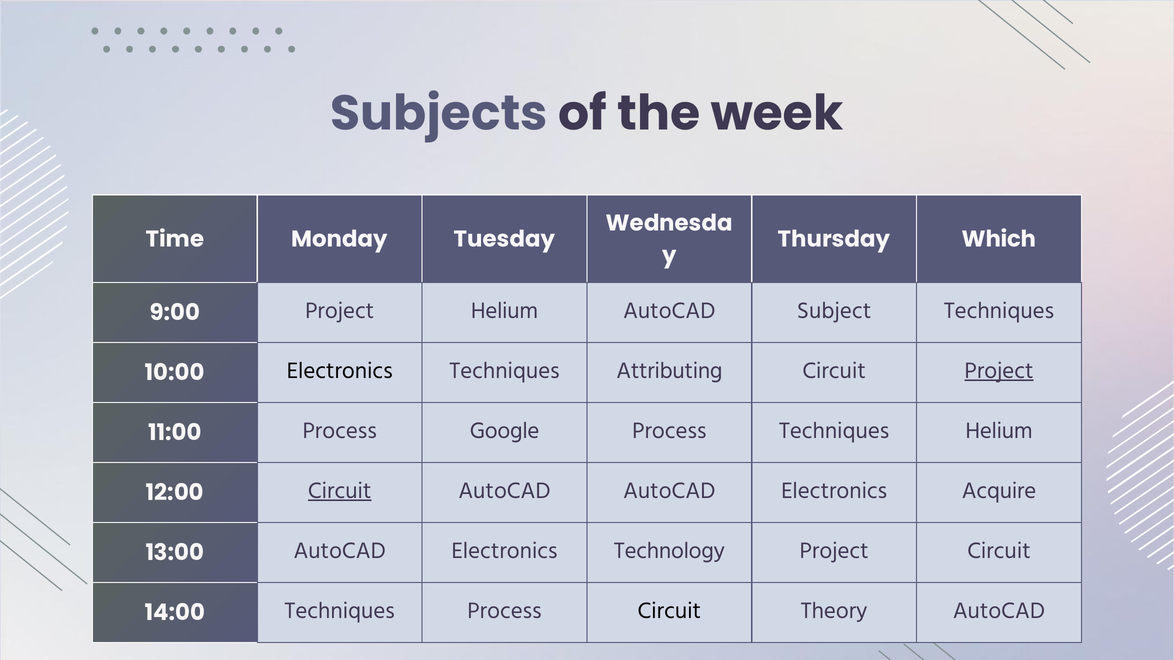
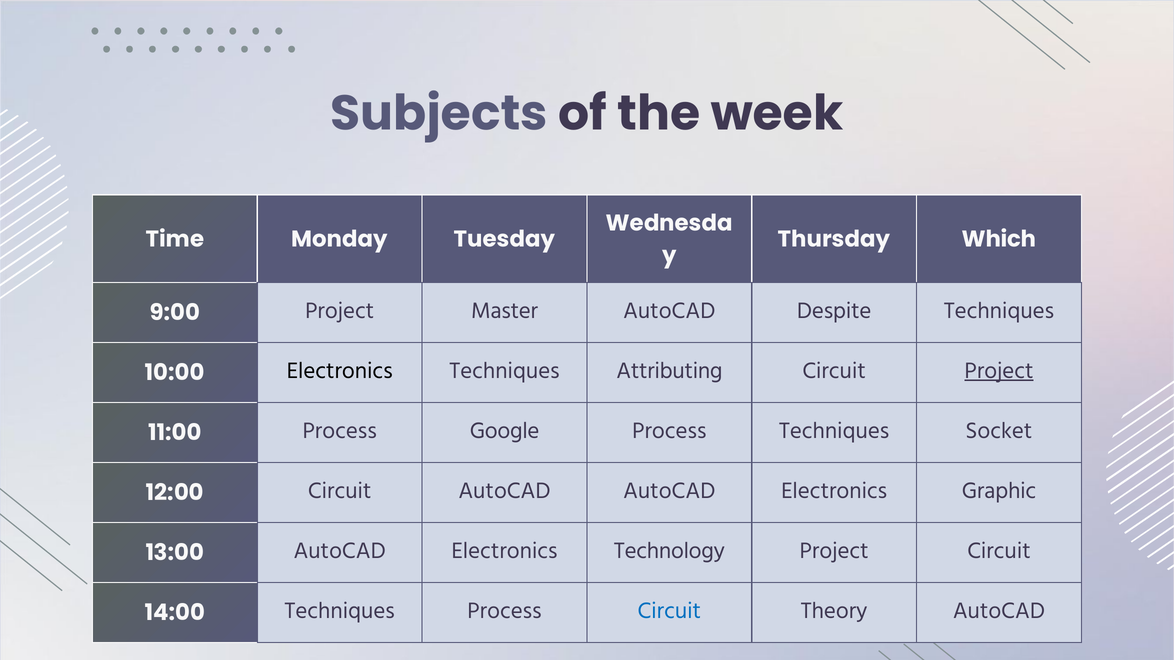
Project Helium: Helium -> Master
Subject: Subject -> Despite
Techniques Helium: Helium -> Socket
Circuit at (340, 491) underline: present -> none
Acquire: Acquire -> Graphic
Circuit at (669, 611) colour: black -> blue
